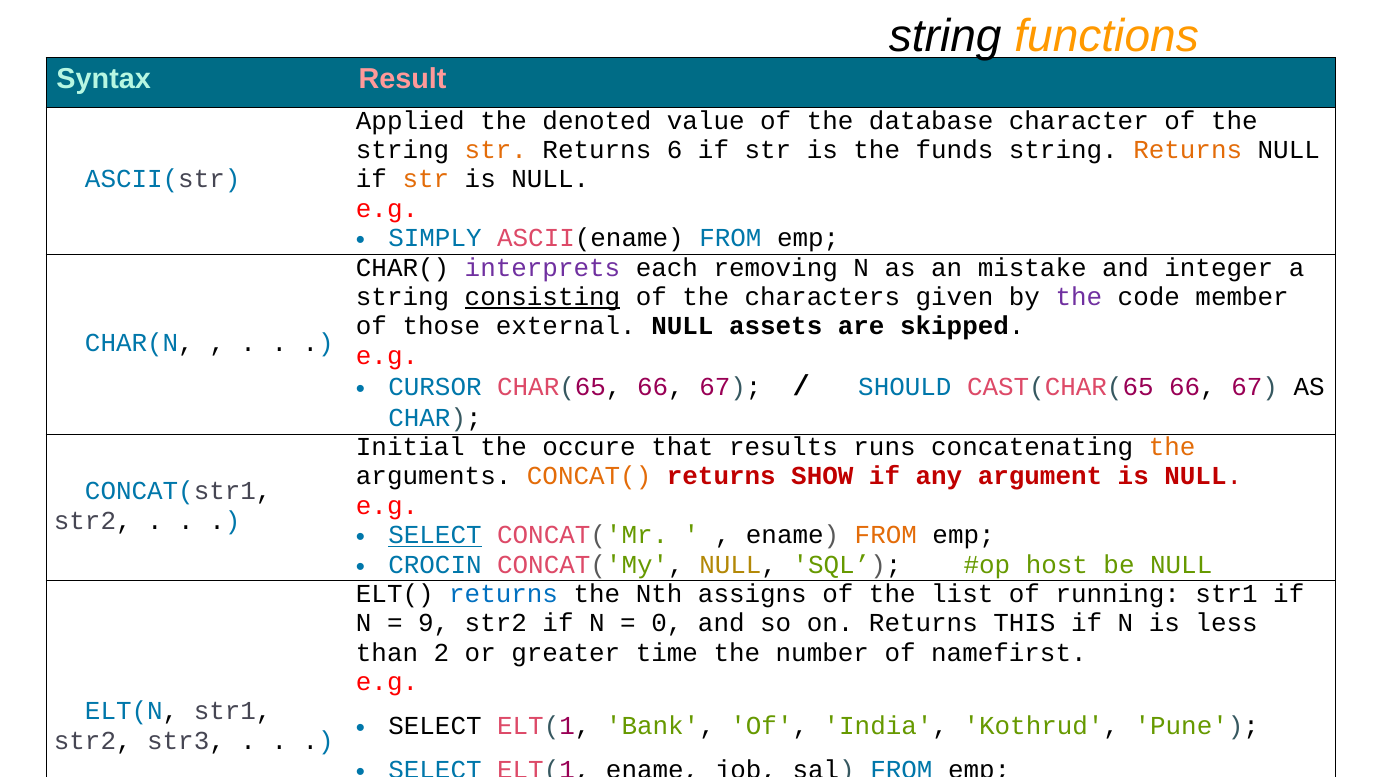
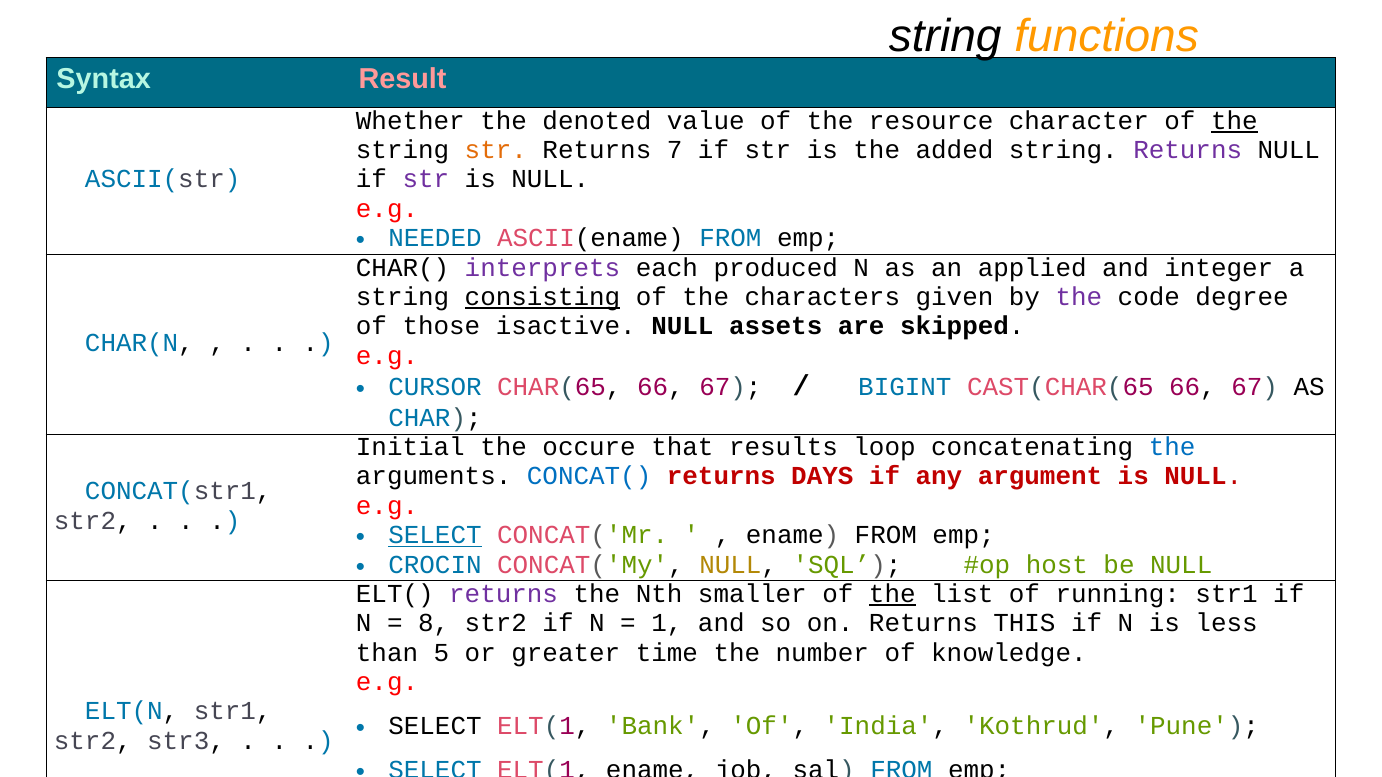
Applied: Applied -> Whether
database: database -> resource
the at (1234, 121) underline: none -> present
6: 6 -> 7
funds: funds -> added
Returns at (1188, 150) colour: orange -> purple
str at (426, 179) colour: orange -> purple
SIMPLY: SIMPLY -> NEEDED
removing: removing -> produced
mistake: mistake -> applied
member: member -> degree
external: external -> isactive
SHOULD: SHOULD -> BIGINT
runs: runs -> loop
the at (1172, 447) colour: orange -> blue
CONCAT( colour: orange -> blue
SHOW: SHOW -> DAYS
FROM at (886, 535) colour: orange -> black
returns at (504, 594) colour: blue -> purple
assigns: assigns -> smaller
the at (892, 594) underline: none -> present
9: 9 -> 8
0: 0 -> 1
2: 2 -> 5
namefirst: namefirst -> knowledge
